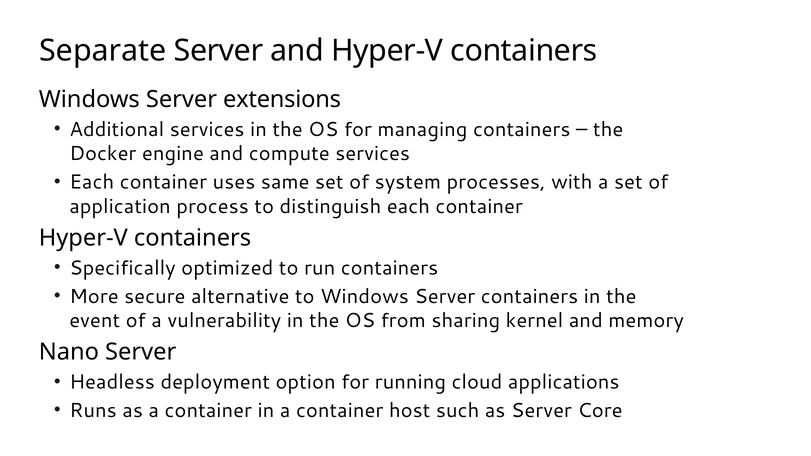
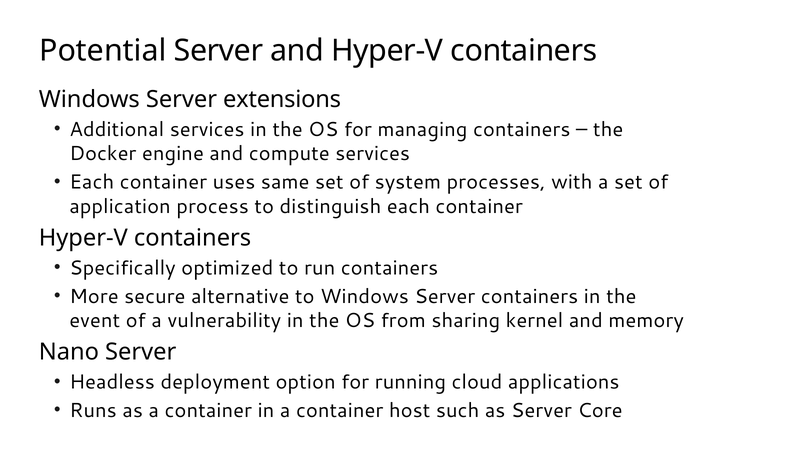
Separate: Separate -> Potential
